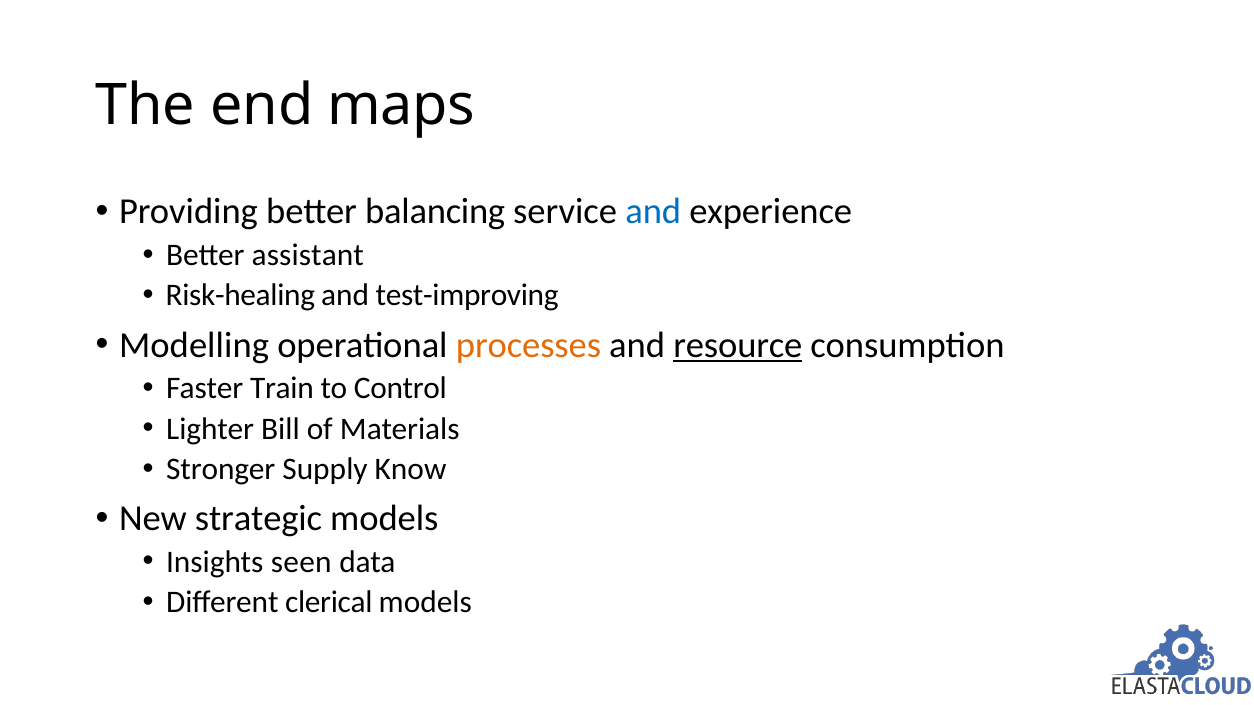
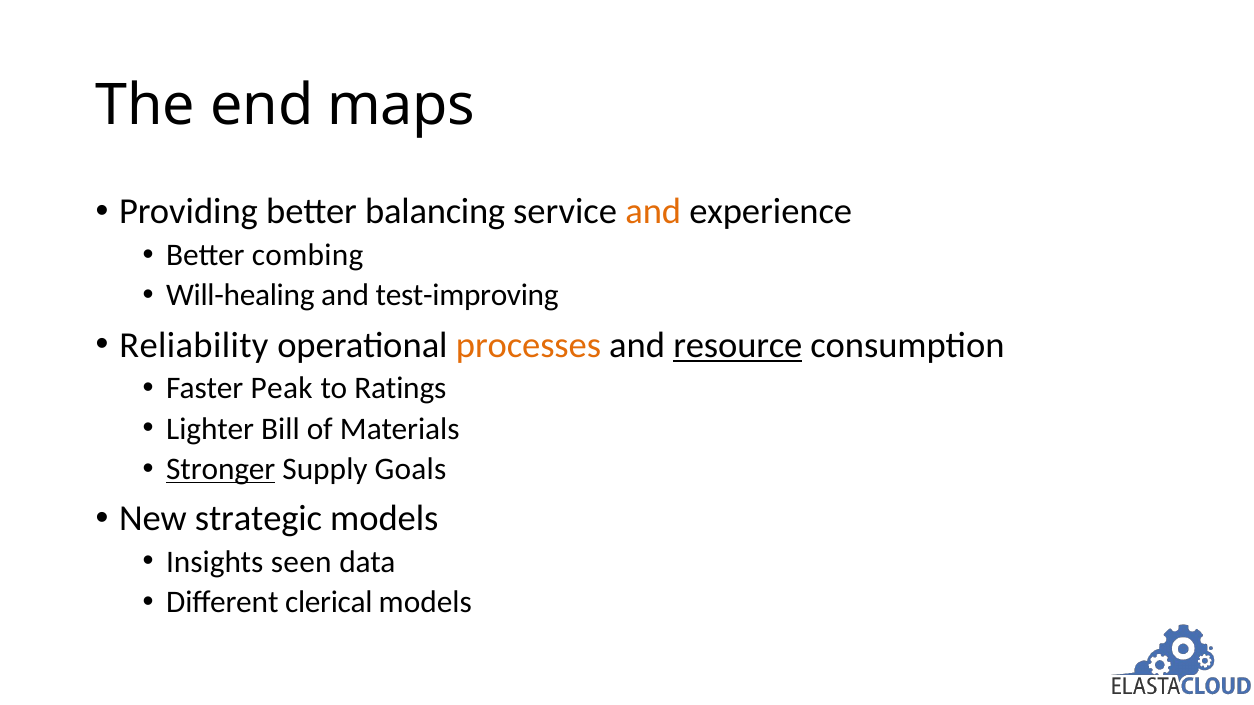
and at (653, 212) colour: blue -> orange
assistant: assistant -> combing
Risk-healing: Risk-healing -> Will-healing
Modelling: Modelling -> Reliability
Train: Train -> Peak
Control: Control -> Ratings
Stronger underline: none -> present
Know: Know -> Goals
